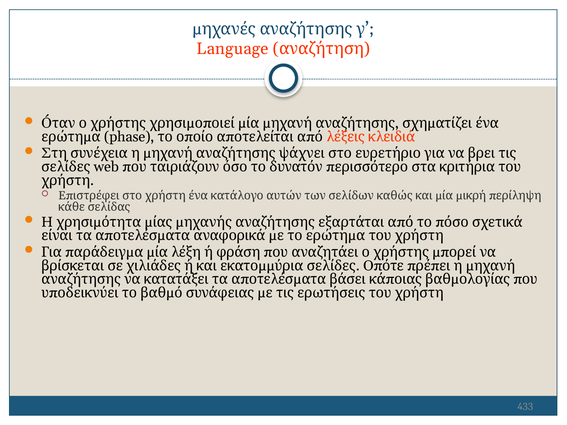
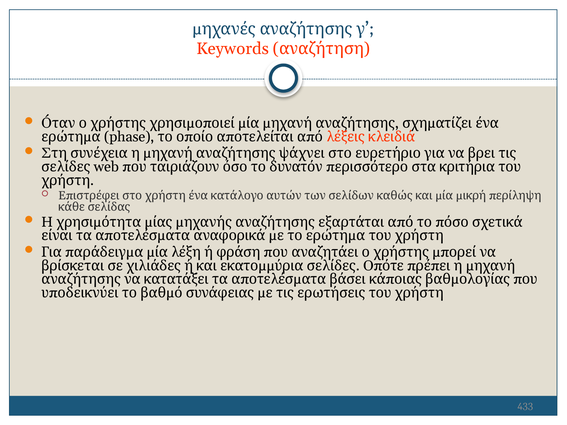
Language: Language -> Keywords
